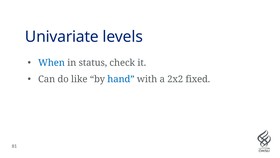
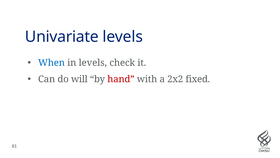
in status: status -> levels
like: like -> will
hand colour: blue -> red
